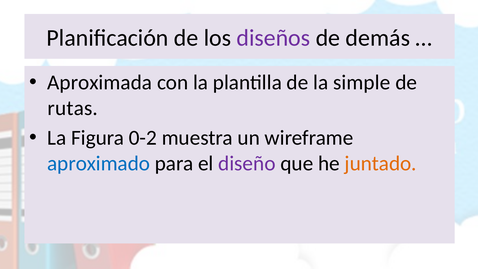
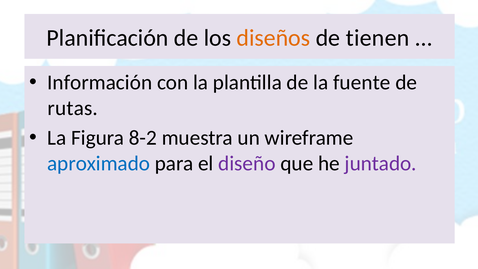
diseños colour: purple -> orange
demás: demás -> tienen
Aproximada: Aproximada -> Información
simple: simple -> fuente
0-2: 0-2 -> 8-2
juntado colour: orange -> purple
